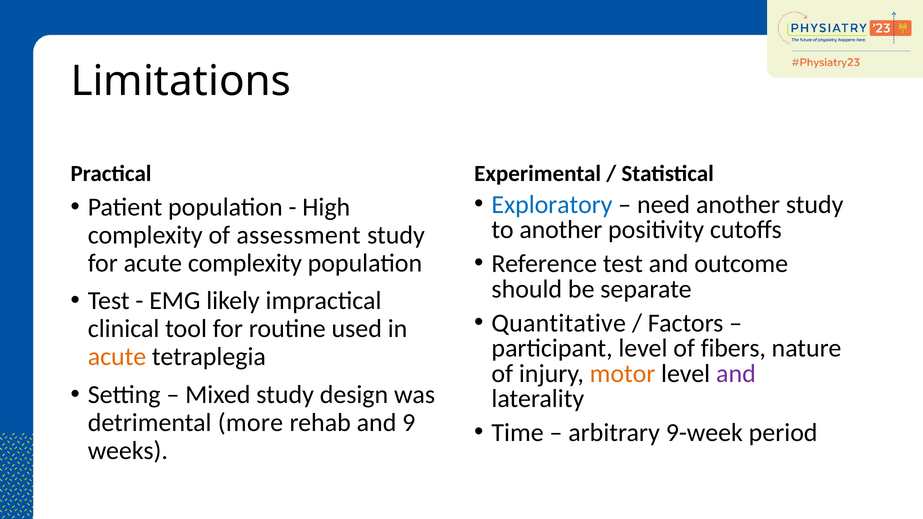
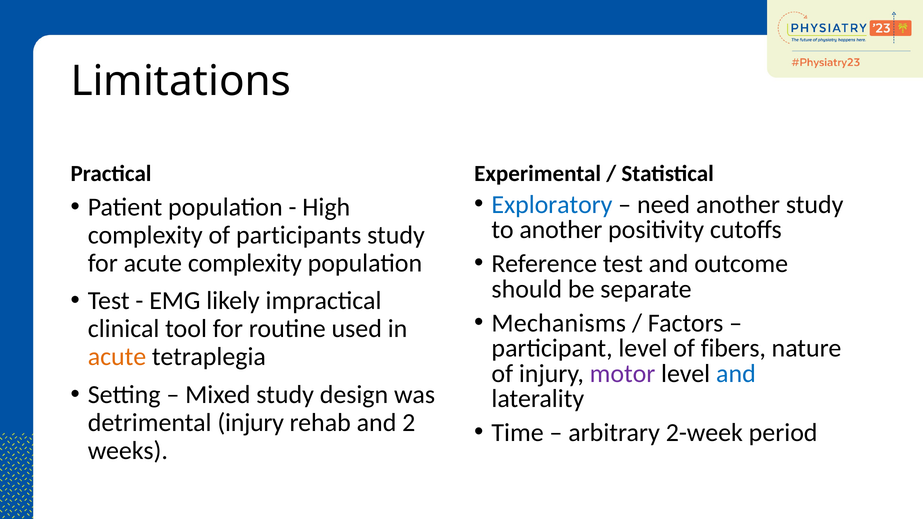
assessment: assessment -> participants
Quantitative: Quantitative -> Mechanisms
motor colour: orange -> purple
and at (736, 374) colour: purple -> blue
detrimental more: more -> injury
9: 9 -> 2
9-week: 9-week -> 2-week
